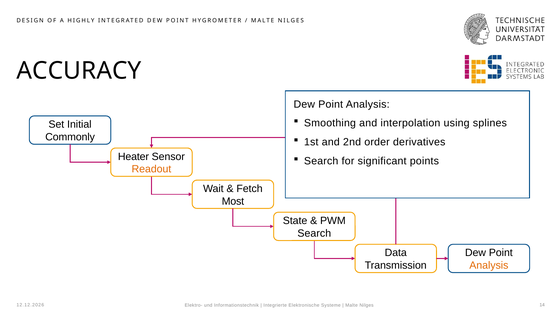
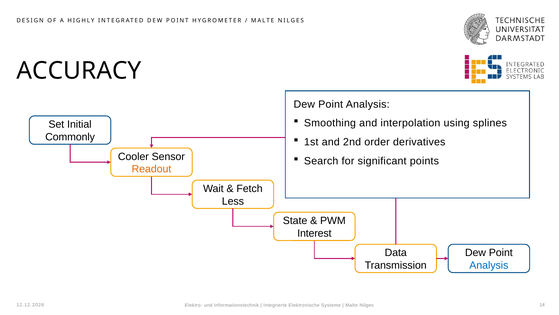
Heater at (133, 156): Heater -> Cooler
Most: Most -> Less
Search at (314, 233): Search -> Interest
Analysis at (489, 265) colour: orange -> blue
